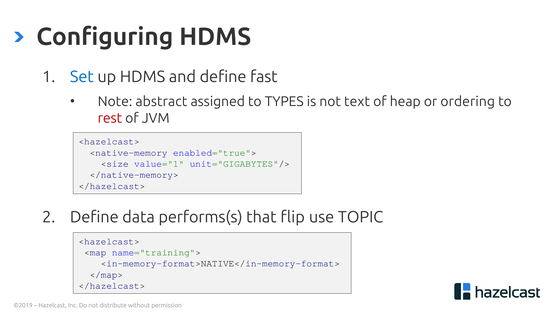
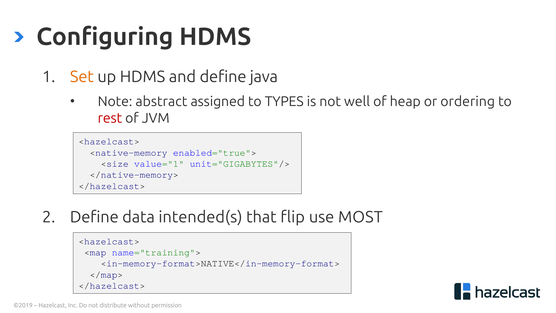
Set colour: blue -> orange
fast: fast -> java
text: text -> well
performs(s: performs(s -> intended(s
TOPIC: TOPIC -> MOST
